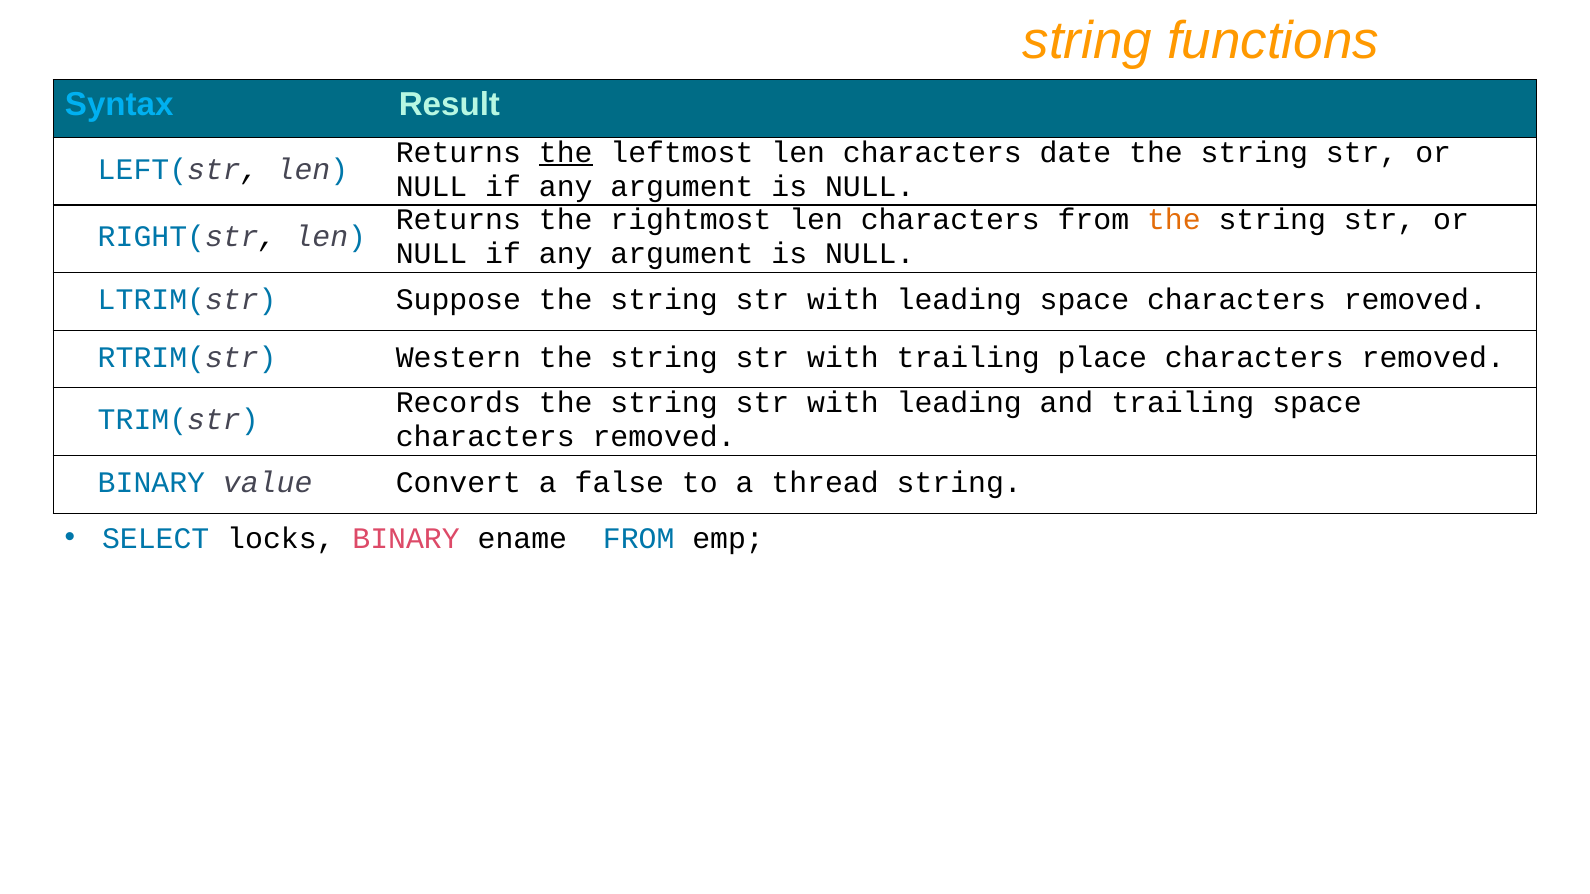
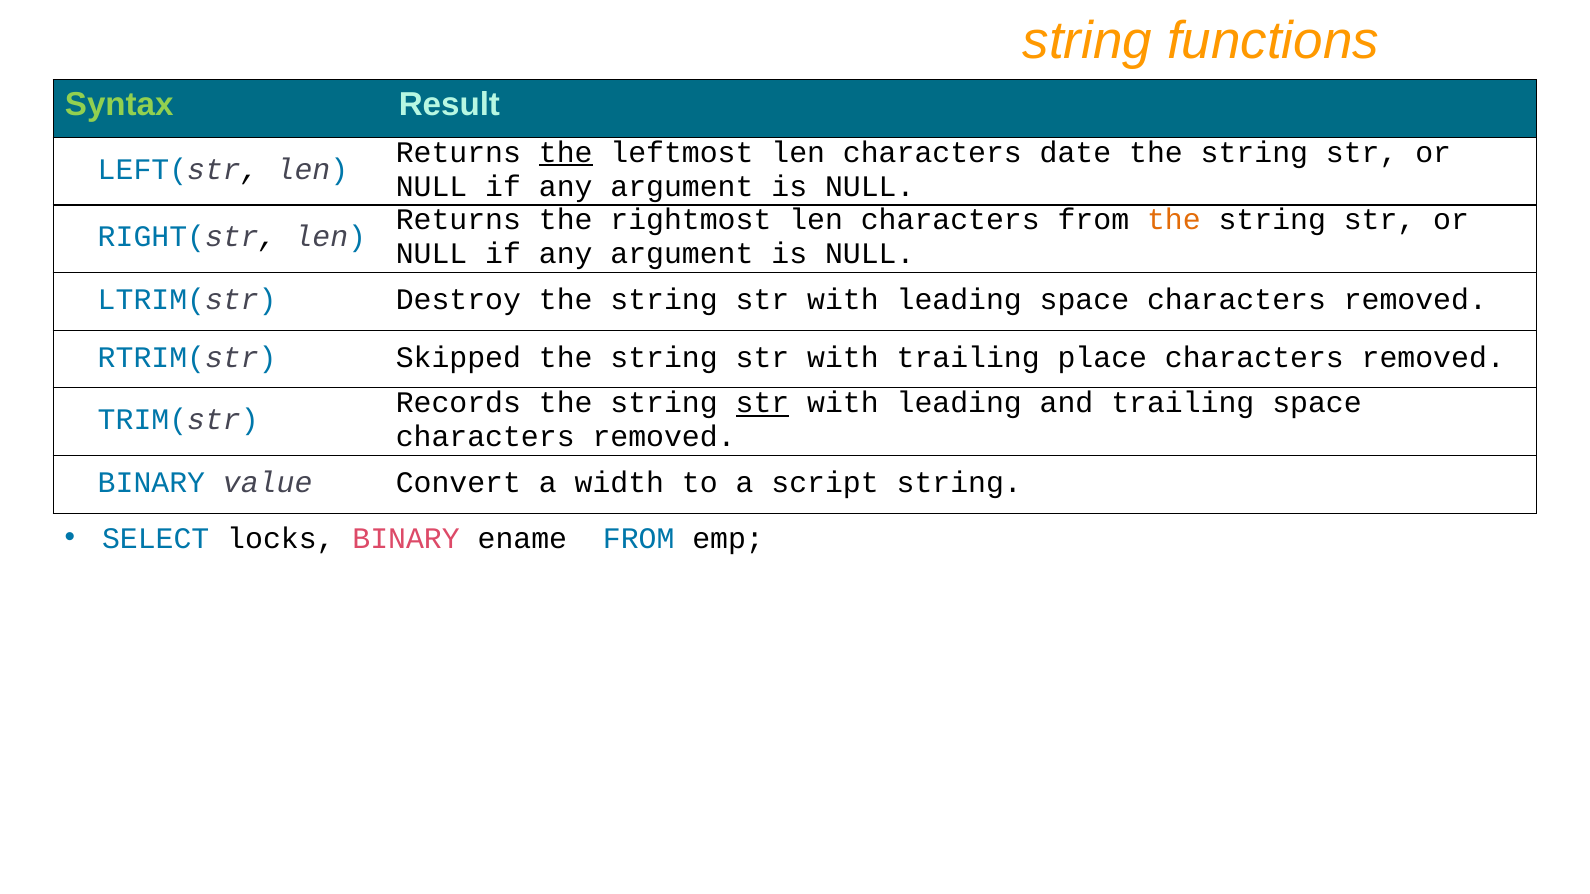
Syntax colour: light blue -> light green
Suppose: Suppose -> Destroy
Western: Western -> Skipped
str at (762, 403) underline: none -> present
false: false -> width
thread: thread -> script
